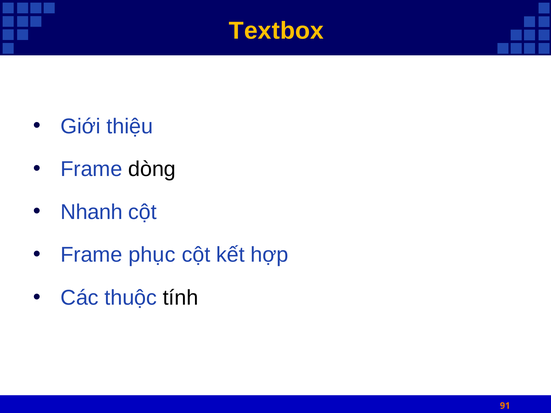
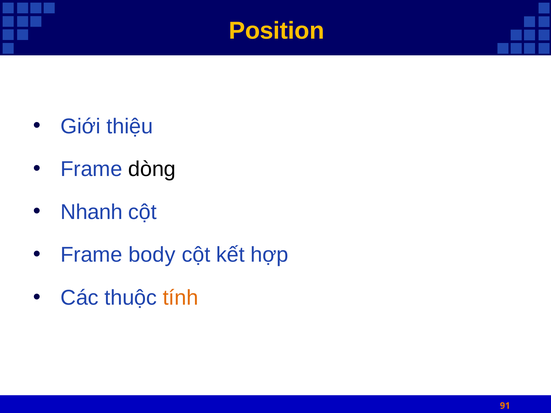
Textbox: Textbox -> Position
phục: phục -> body
tính colour: black -> orange
